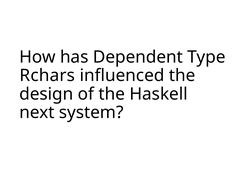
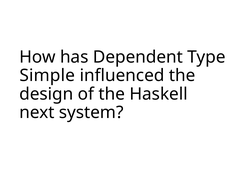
Rchars: Rchars -> Simple
